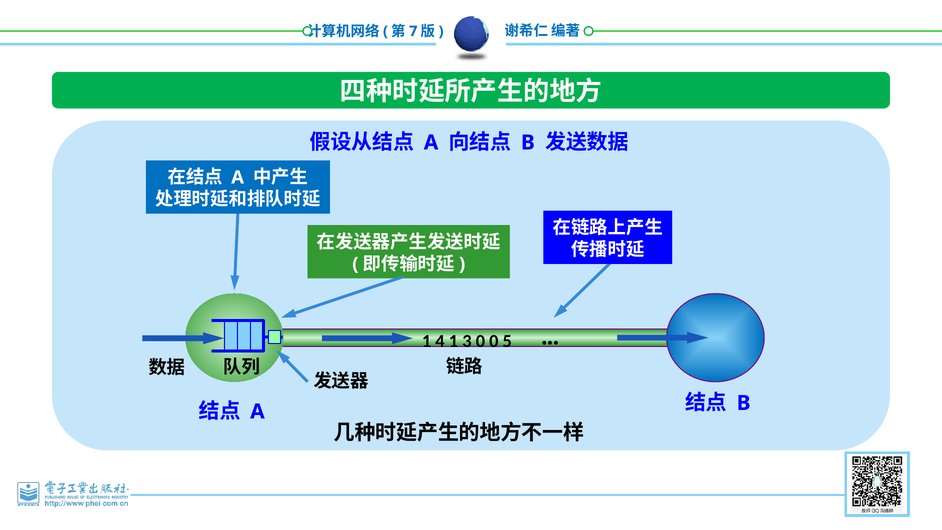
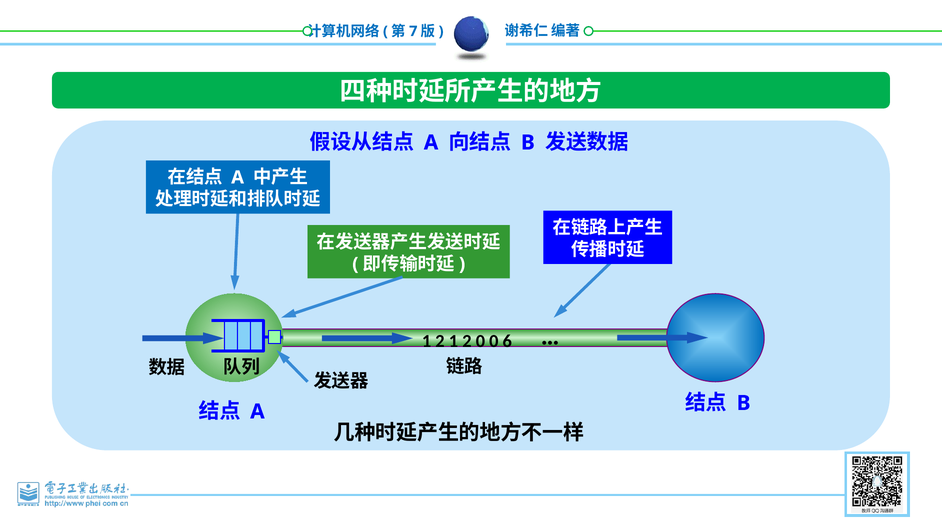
4 at (440, 341): 4 -> 2
3 at (467, 341): 3 -> 2
5: 5 -> 6
